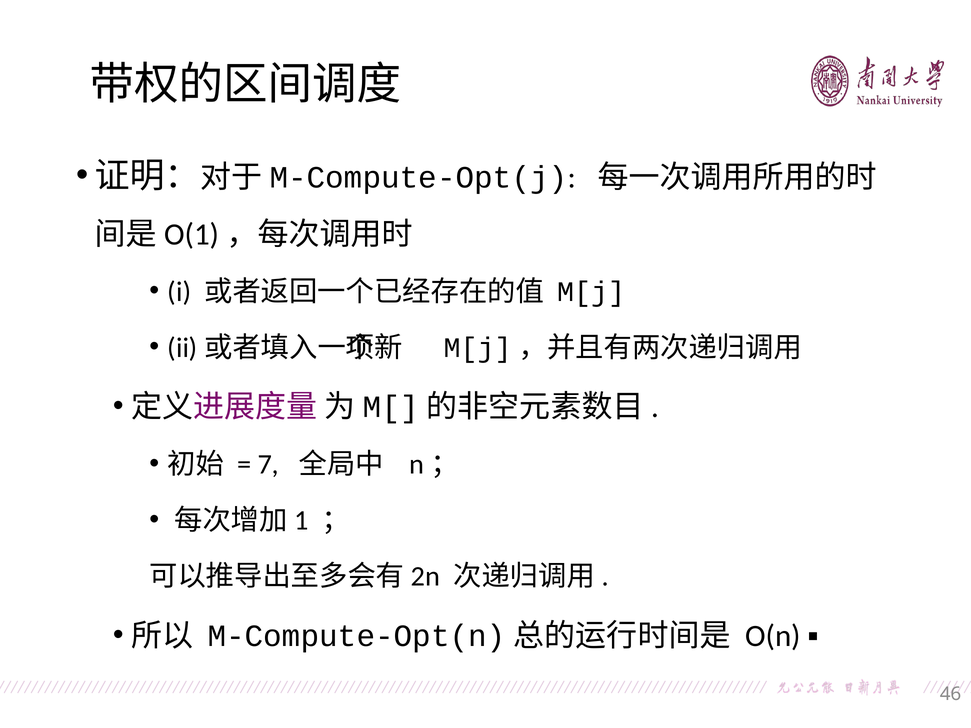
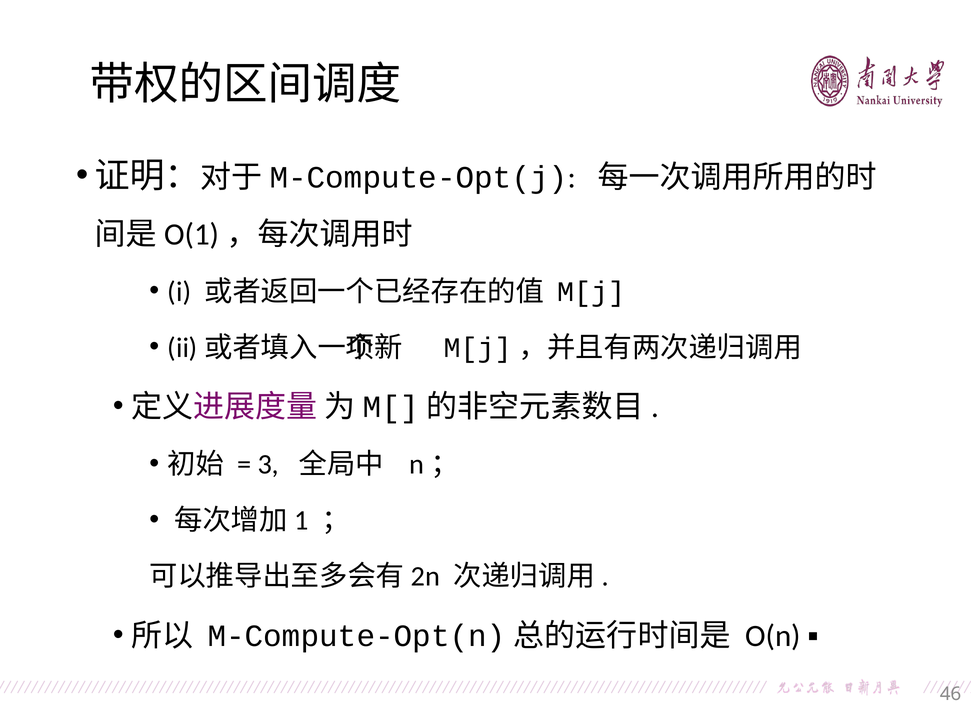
7: 7 -> 3
